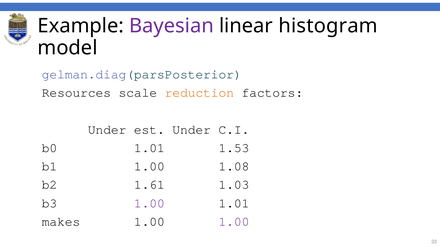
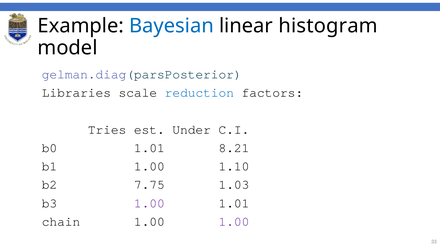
Bayesian colour: purple -> blue
Resources: Resources -> Libraries
reduction colour: orange -> blue
Under at (107, 130): Under -> Tries
1.53: 1.53 -> 8.21
1.08: 1.08 -> 1.10
1.61: 1.61 -> 7.75
makes: makes -> chain
